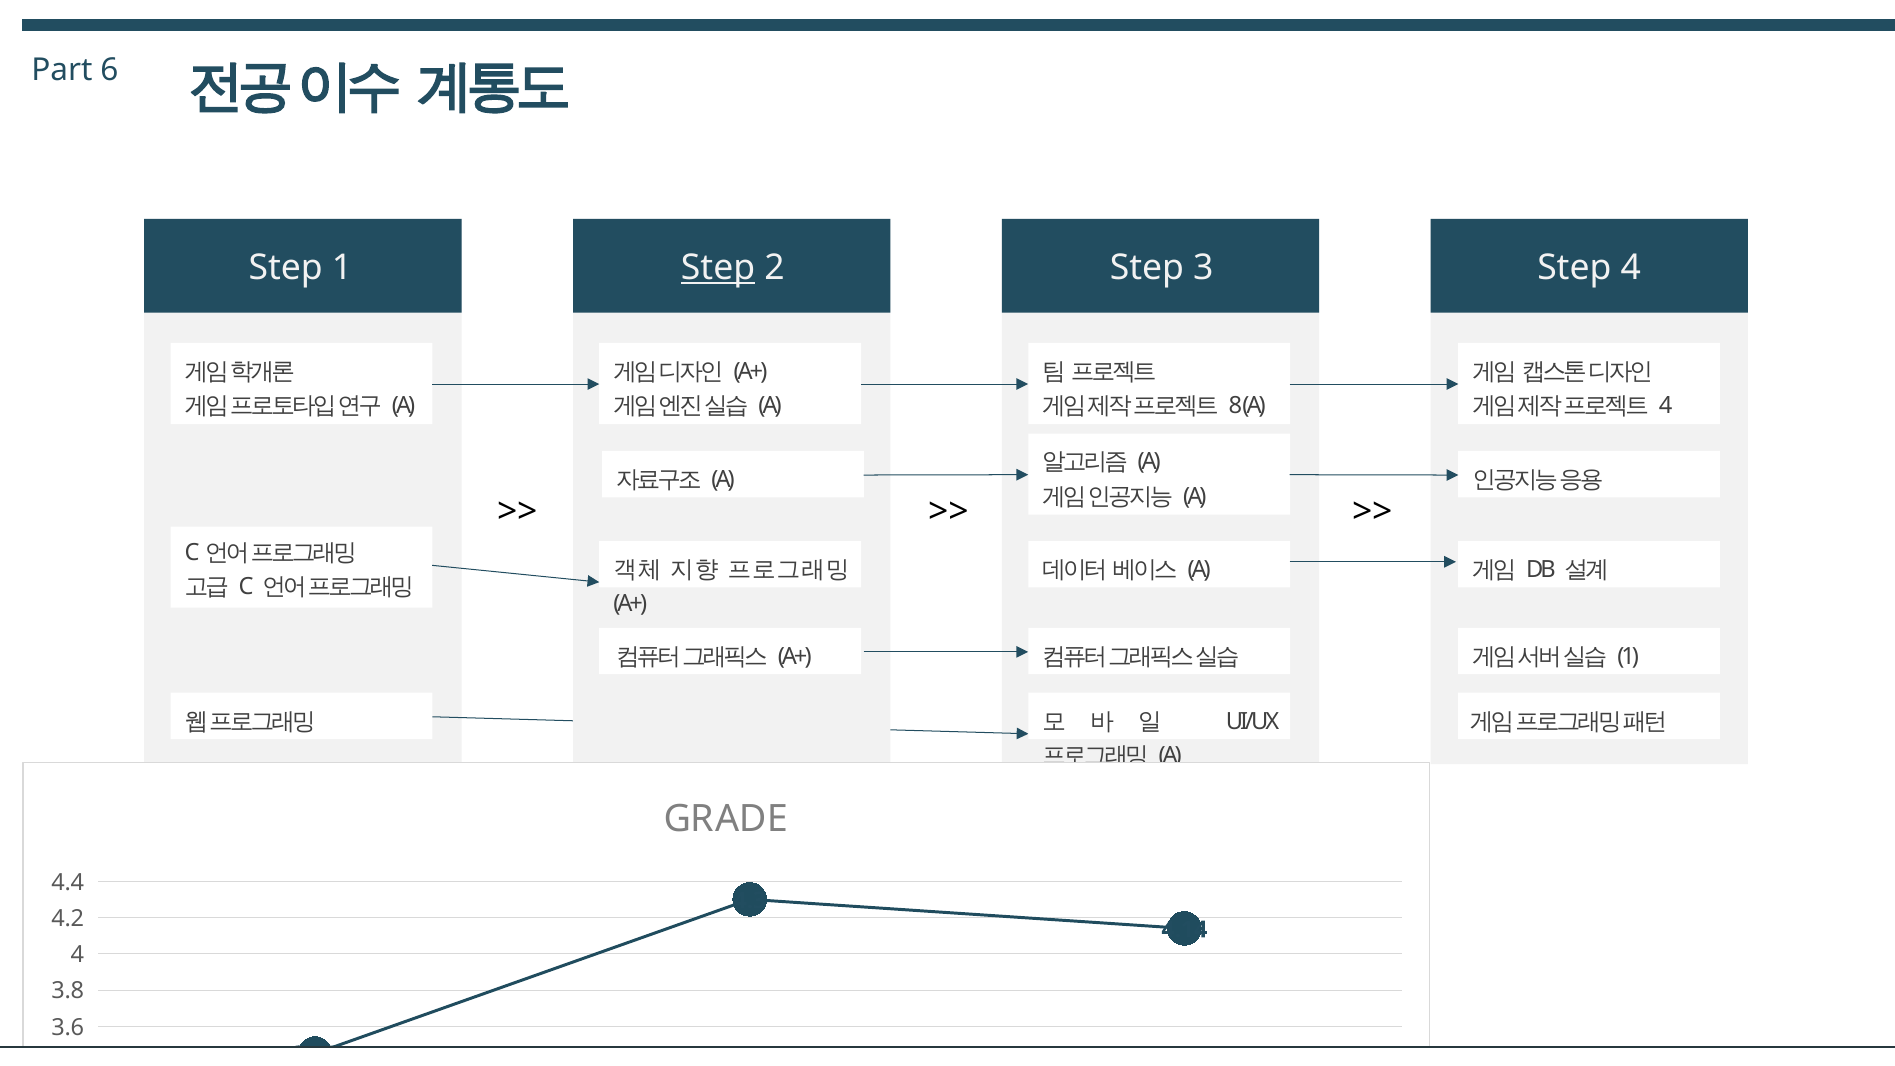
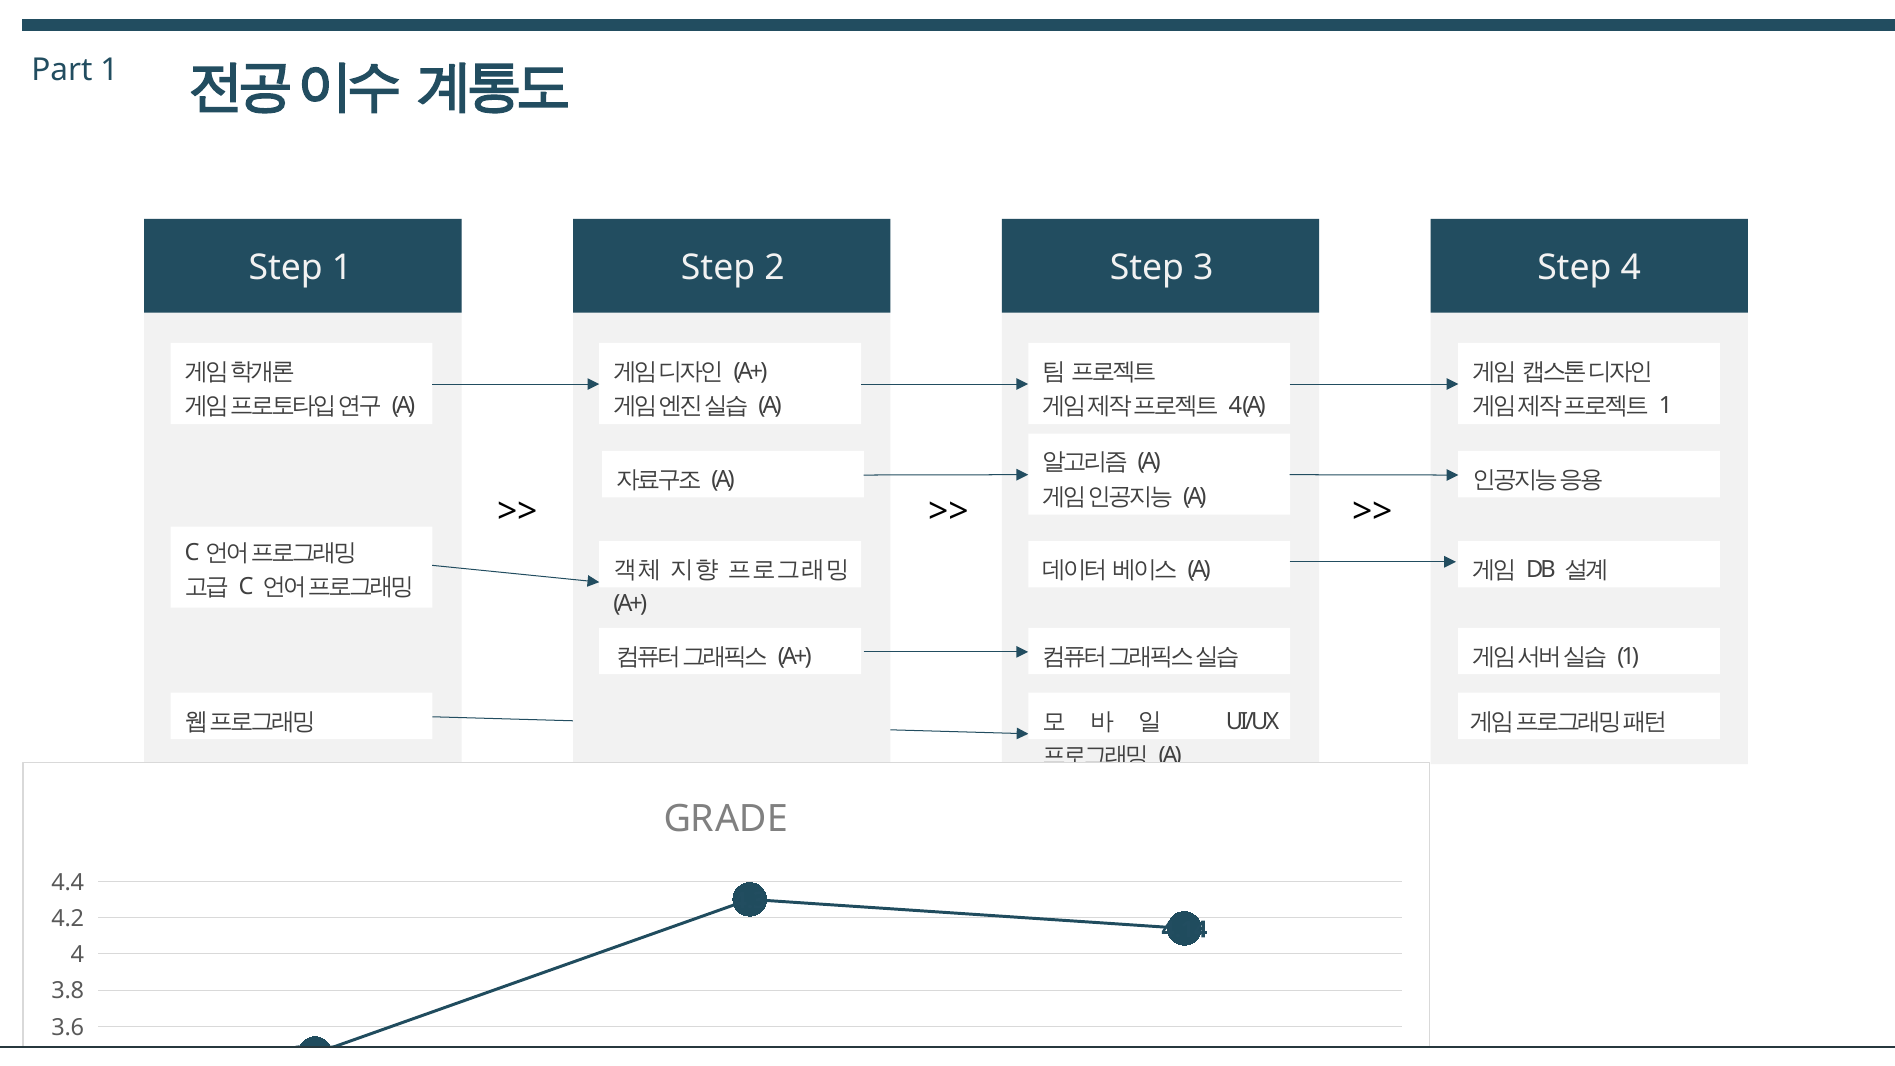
Part 6: 6 -> 1
Step at (718, 267) underline: present -> none
8 at (1235, 406): 8 -> 4
4 at (1666, 406): 4 -> 1
